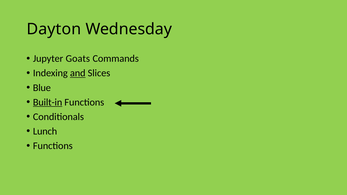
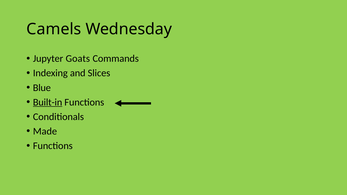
Dayton: Dayton -> Camels
and underline: present -> none
Lunch: Lunch -> Made
